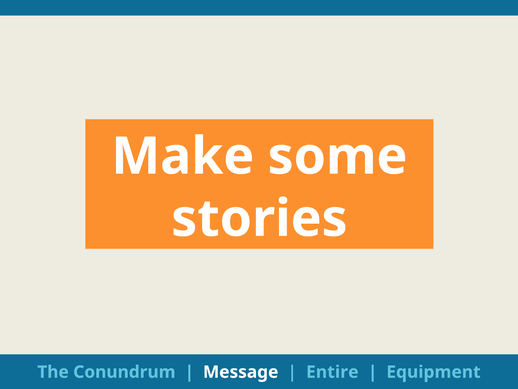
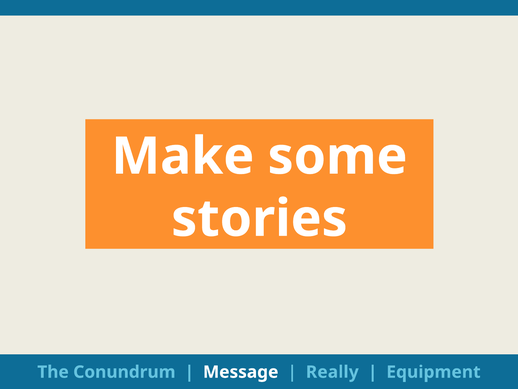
Entire: Entire -> Really
